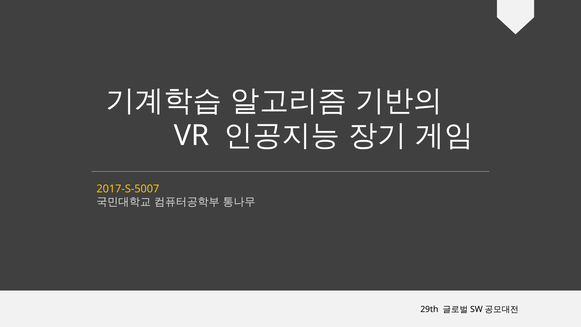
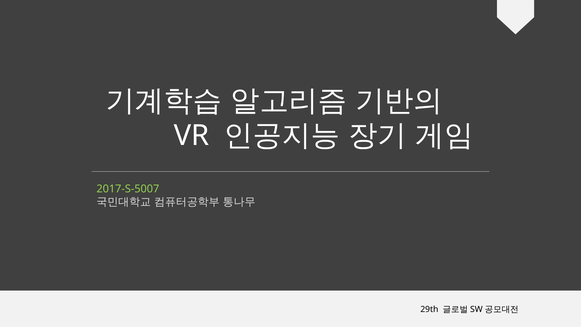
2017-S-5007 colour: yellow -> light green
